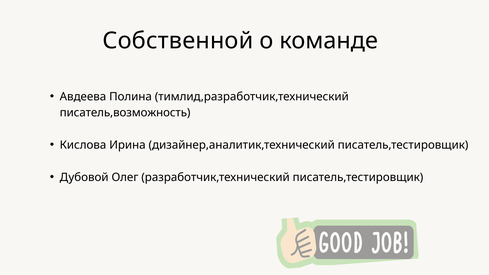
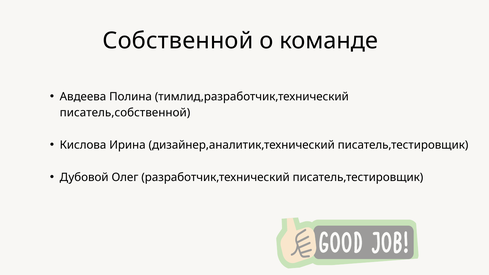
писатель,возможность: писатель,возможность -> писатель,собственной
